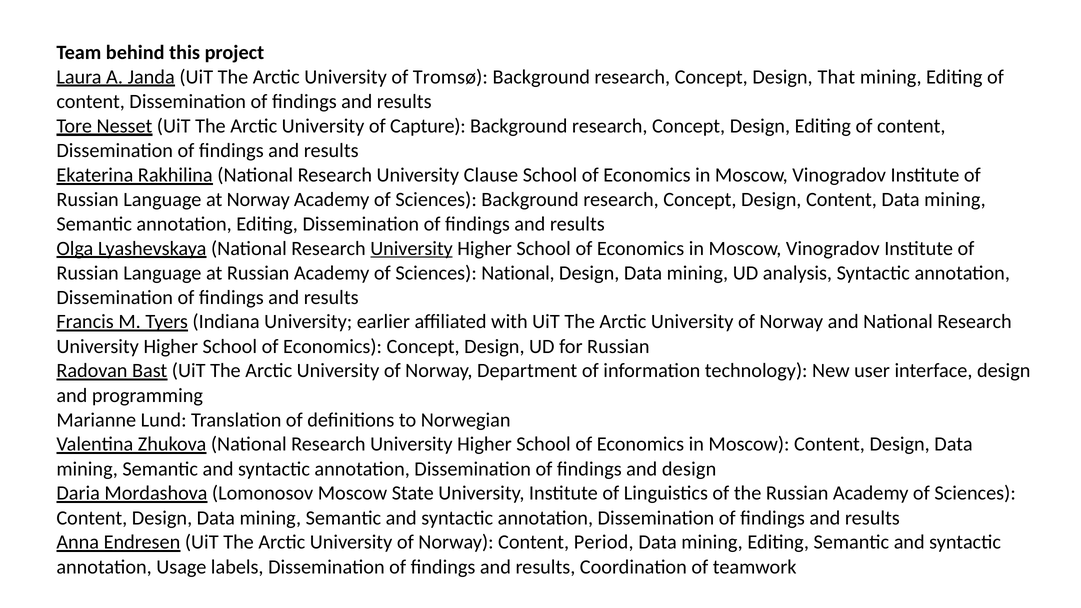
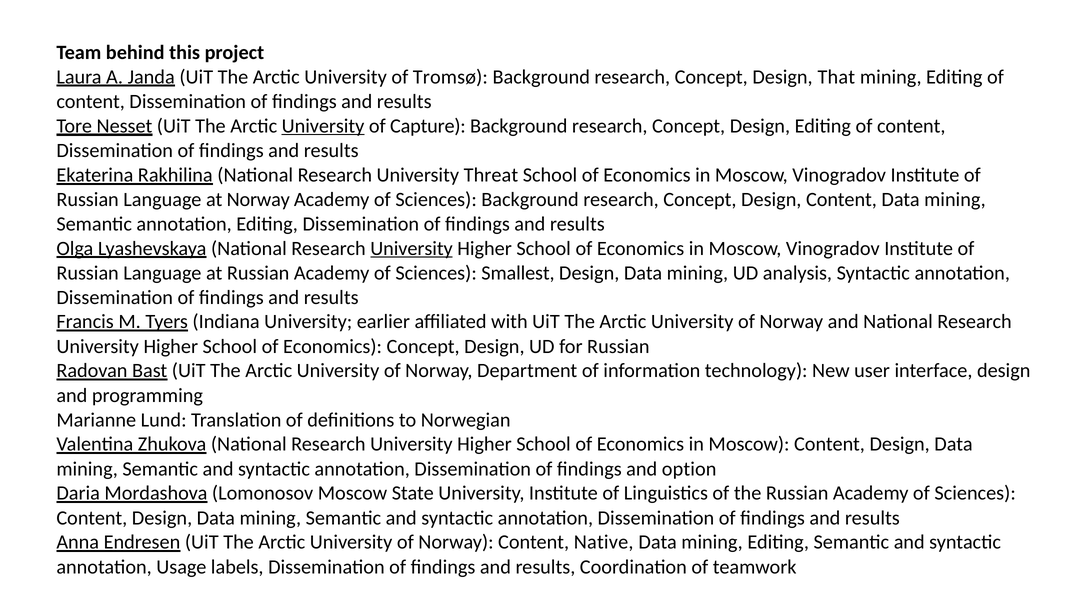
University at (323, 126) underline: none -> present
Clause: Clause -> Threat
Sciences National: National -> Smallest
and design: design -> option
Period: Period -> Native
